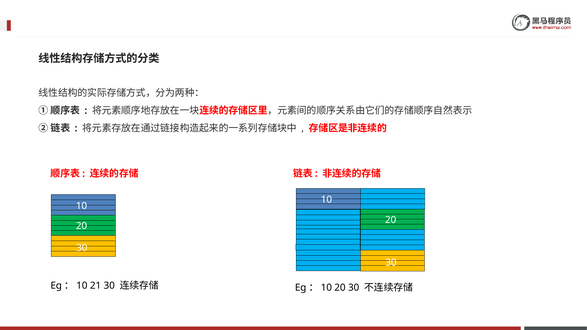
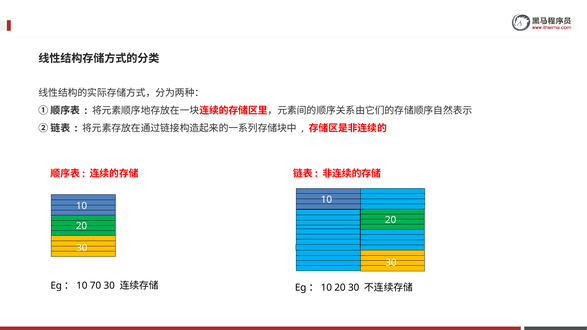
21: 21 -> 70
